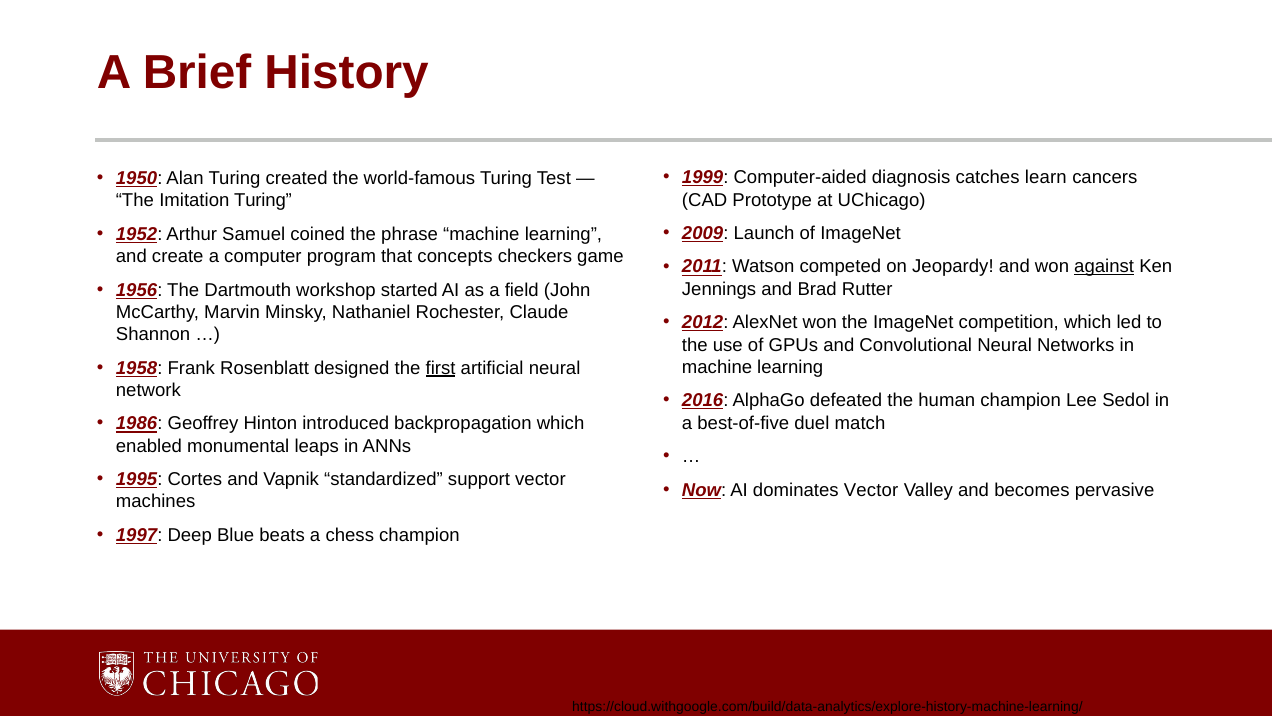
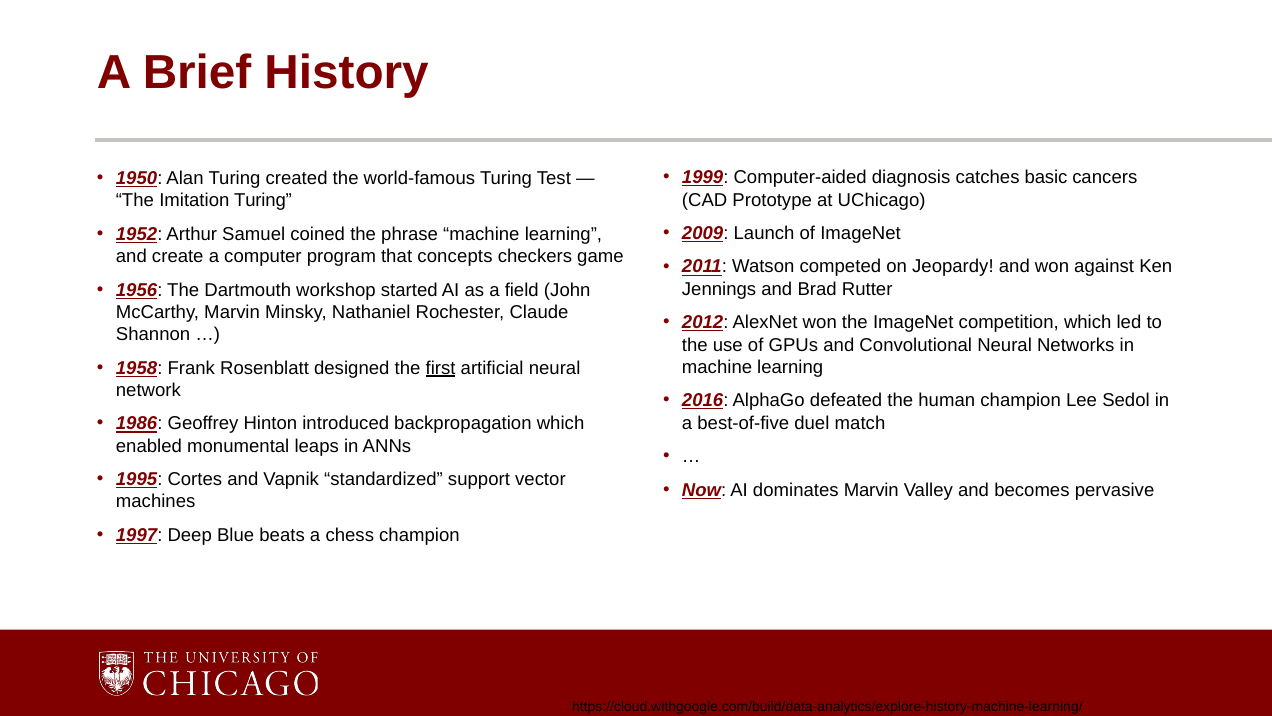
learn: learn -> basic
against underline: present -> none
dominates Vector: Vector -> Marvin
